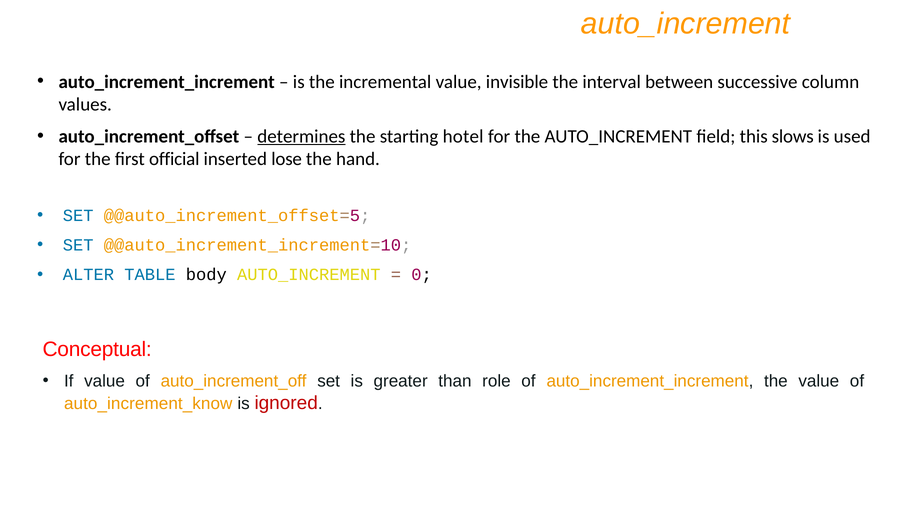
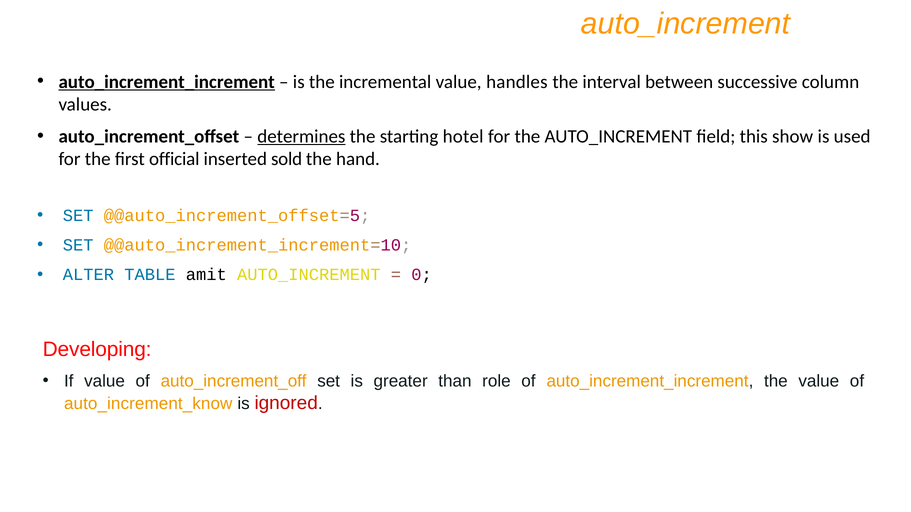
auto_increment_increment at (167, 82) underline: none -> present
invisible: invisible -> handles
slows: slows -> show
lose: lose -> sold
body: body -> amit
Conceptual: Conceptual -> Developing
